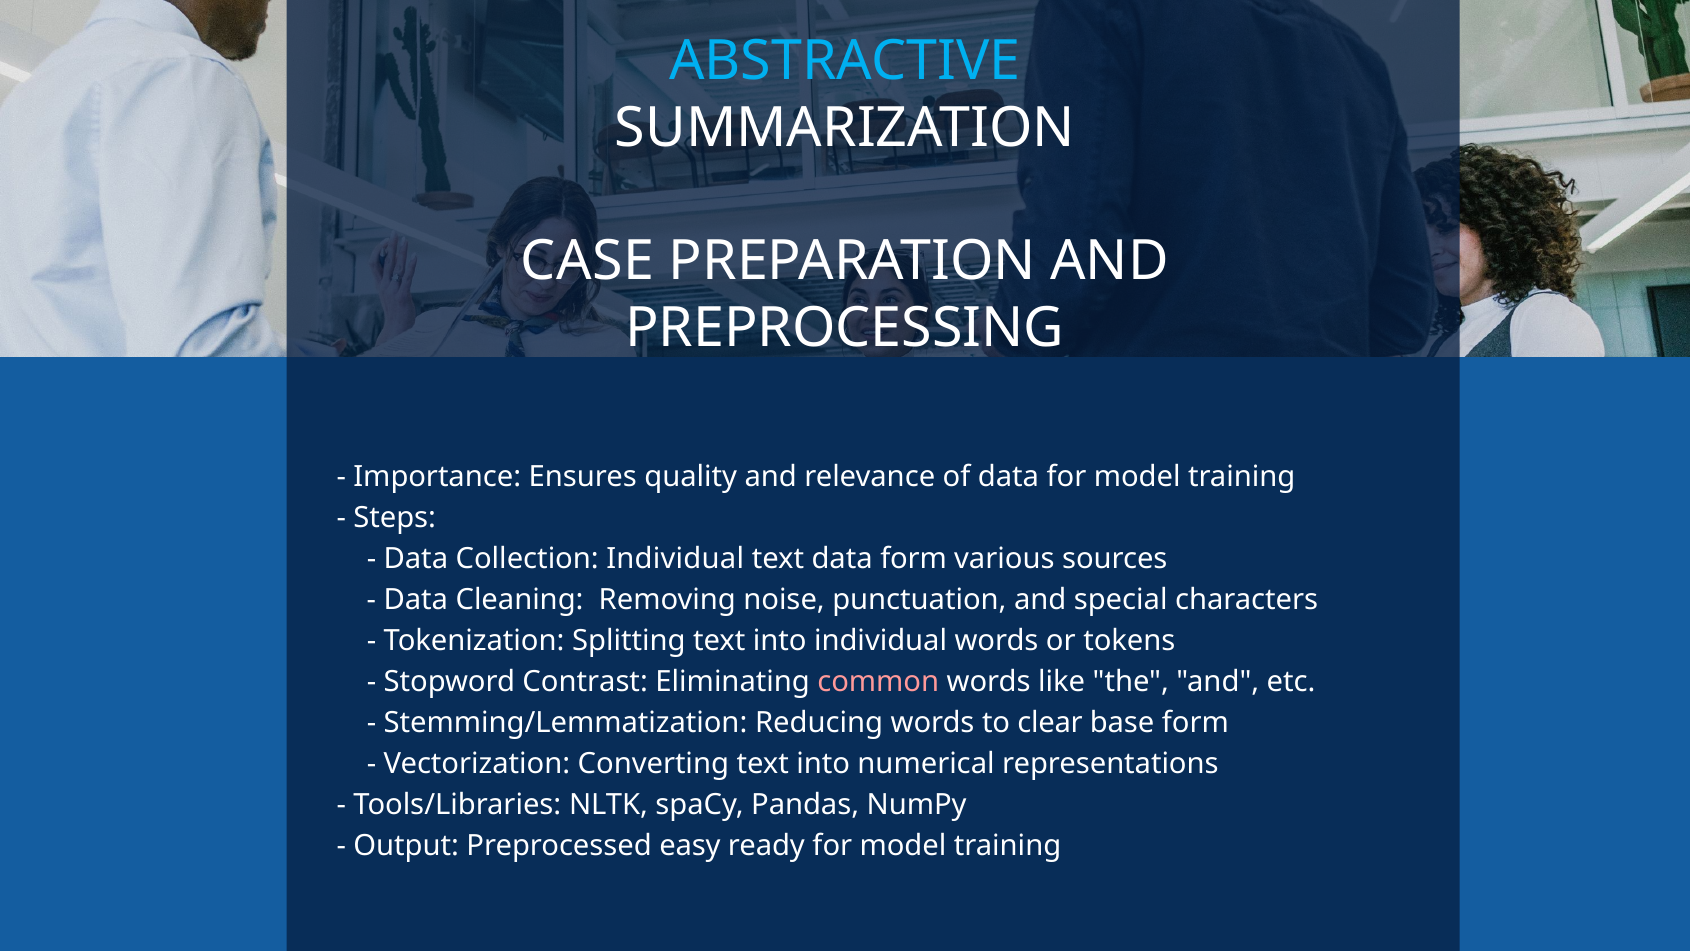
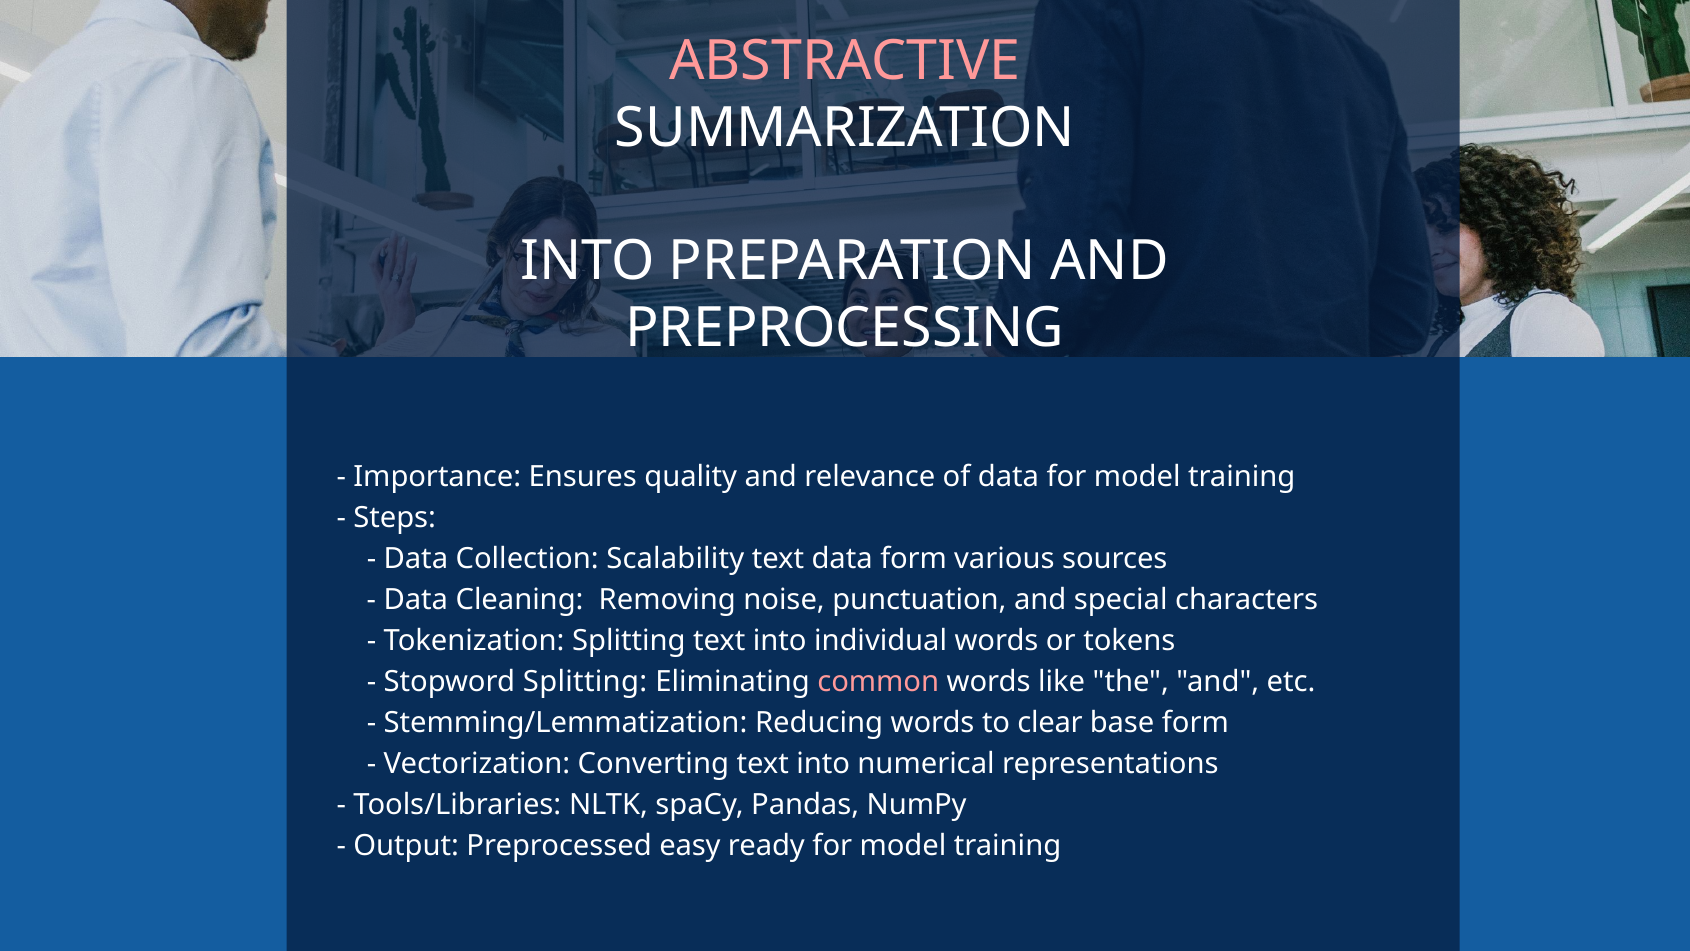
ABSTRACTIVE colour: light blue -> pink
CASE at (588, 261): CASE -> INTO
Collection Individual: Individual -> Scalability
Stopword Contrast: Contrast -> Splitting
